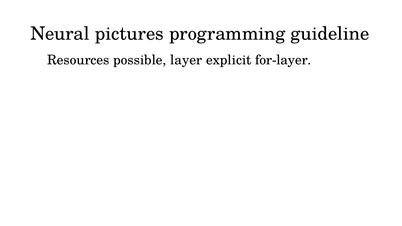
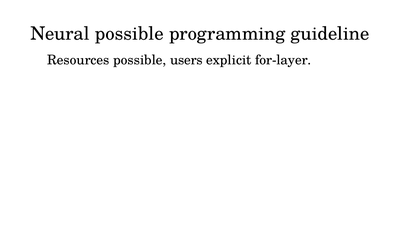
Neural pictures: pictures -> possible
layer: layer -> users
